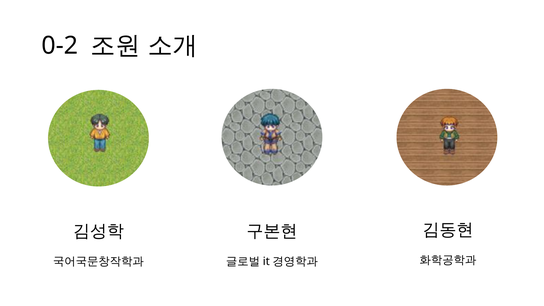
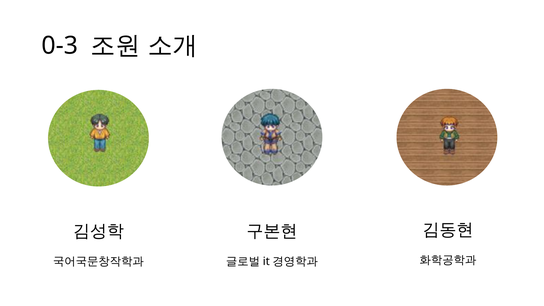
0-2: 0-2 -> 0-3
